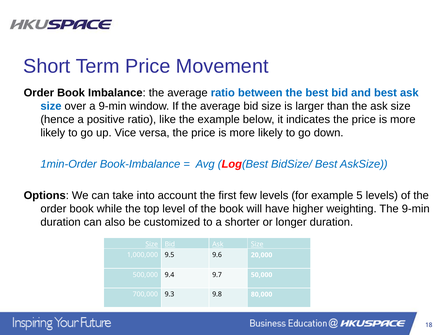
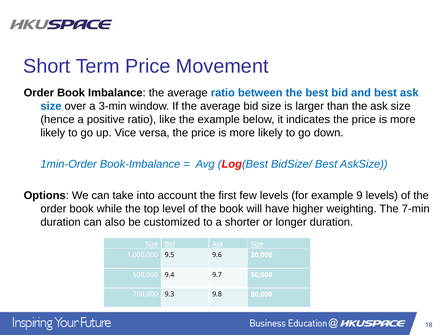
a 9-min: 9-min -> 3-min
5: 5 -> 9
The 9-min: 9-min -> 7-min
